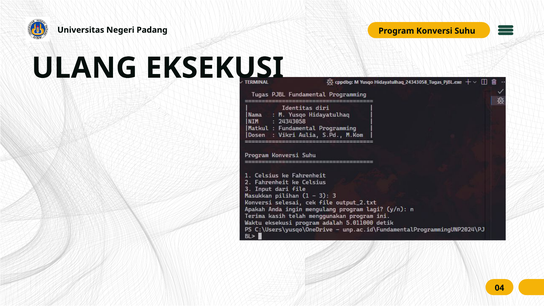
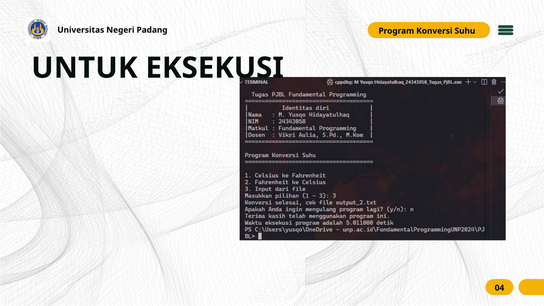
ULANG: ULANG -> UNTUK
